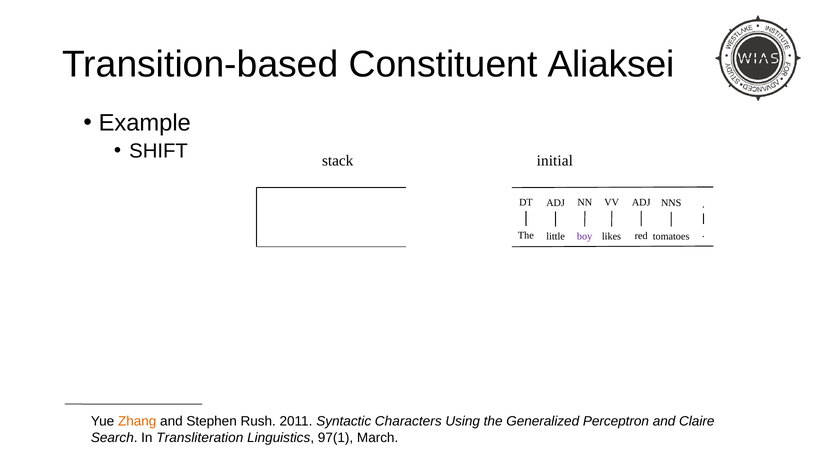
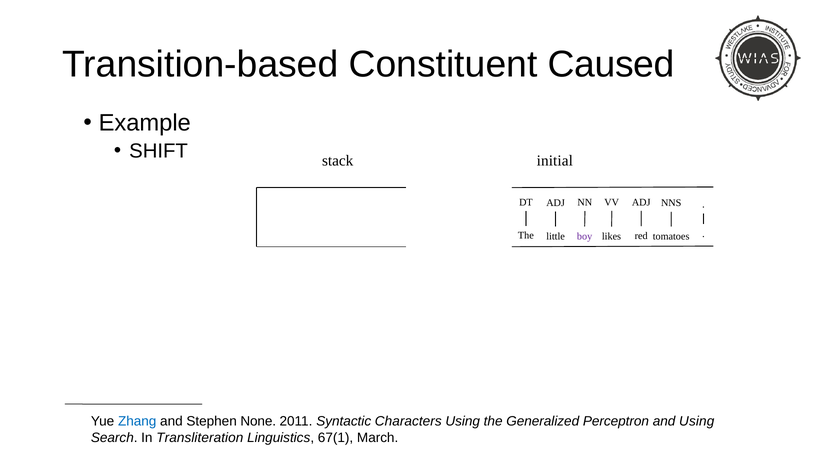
Aliaksei: Aliaksei -> Caused
Zhang colour: orange -> blue
Rush: Rush -> None
and Claire: Claire -> Using
97(1: 97(1 -> 67(1
